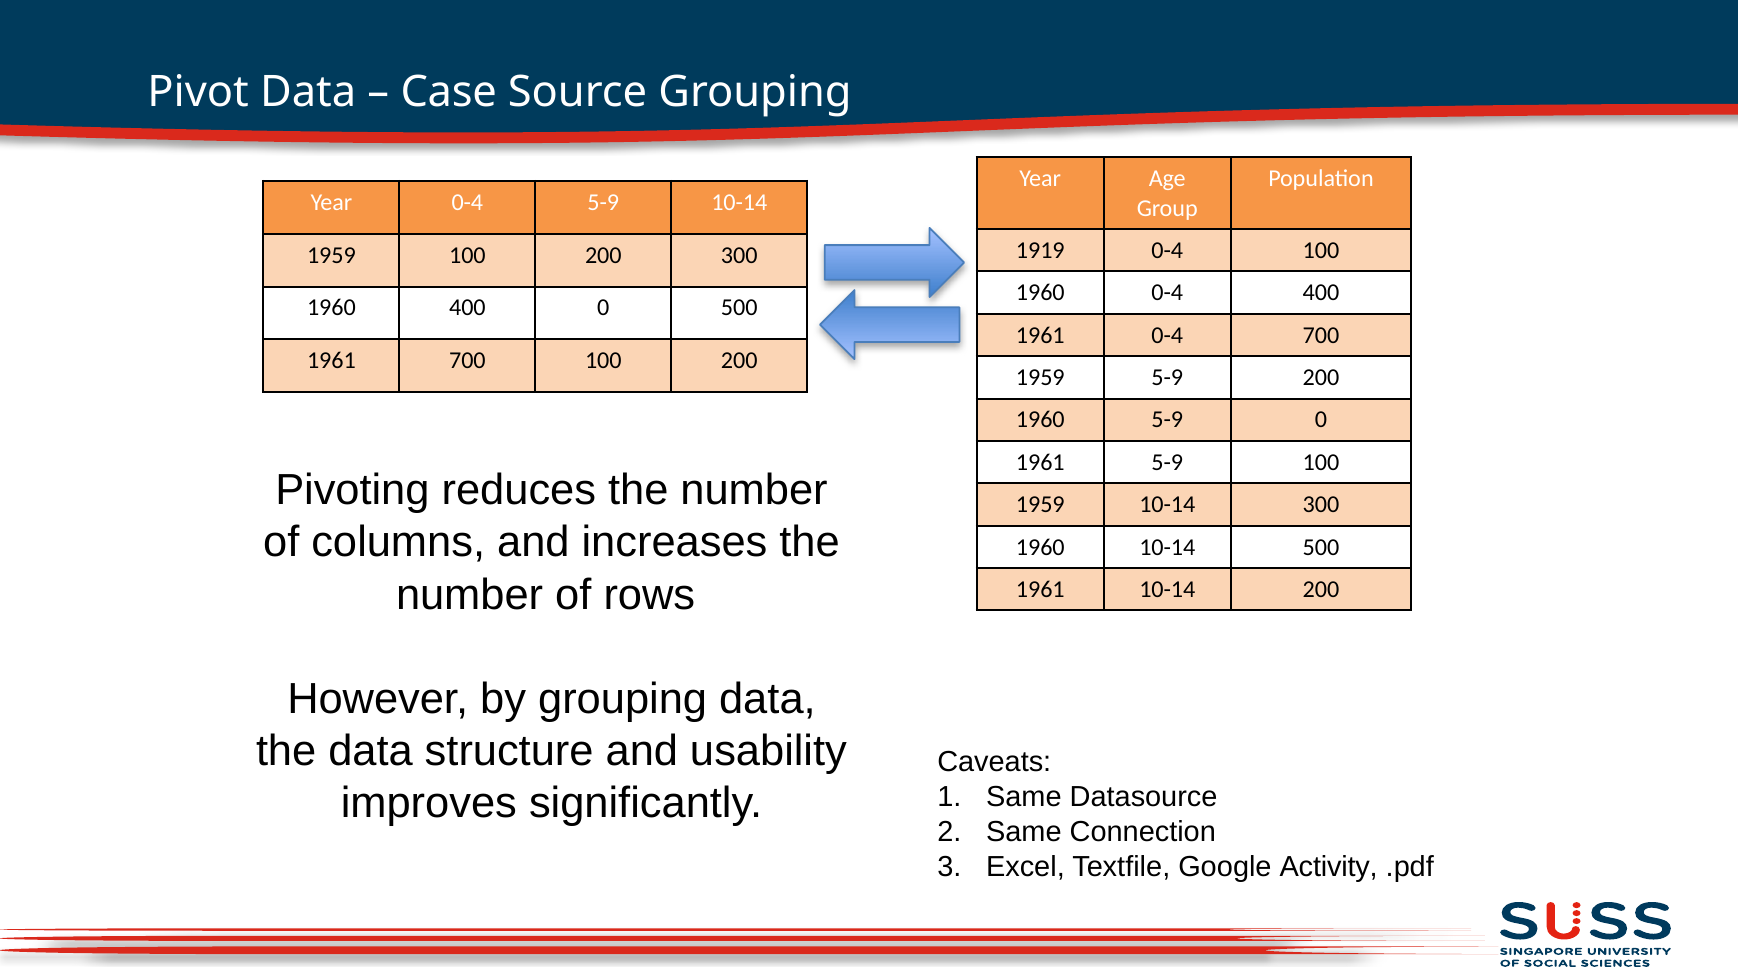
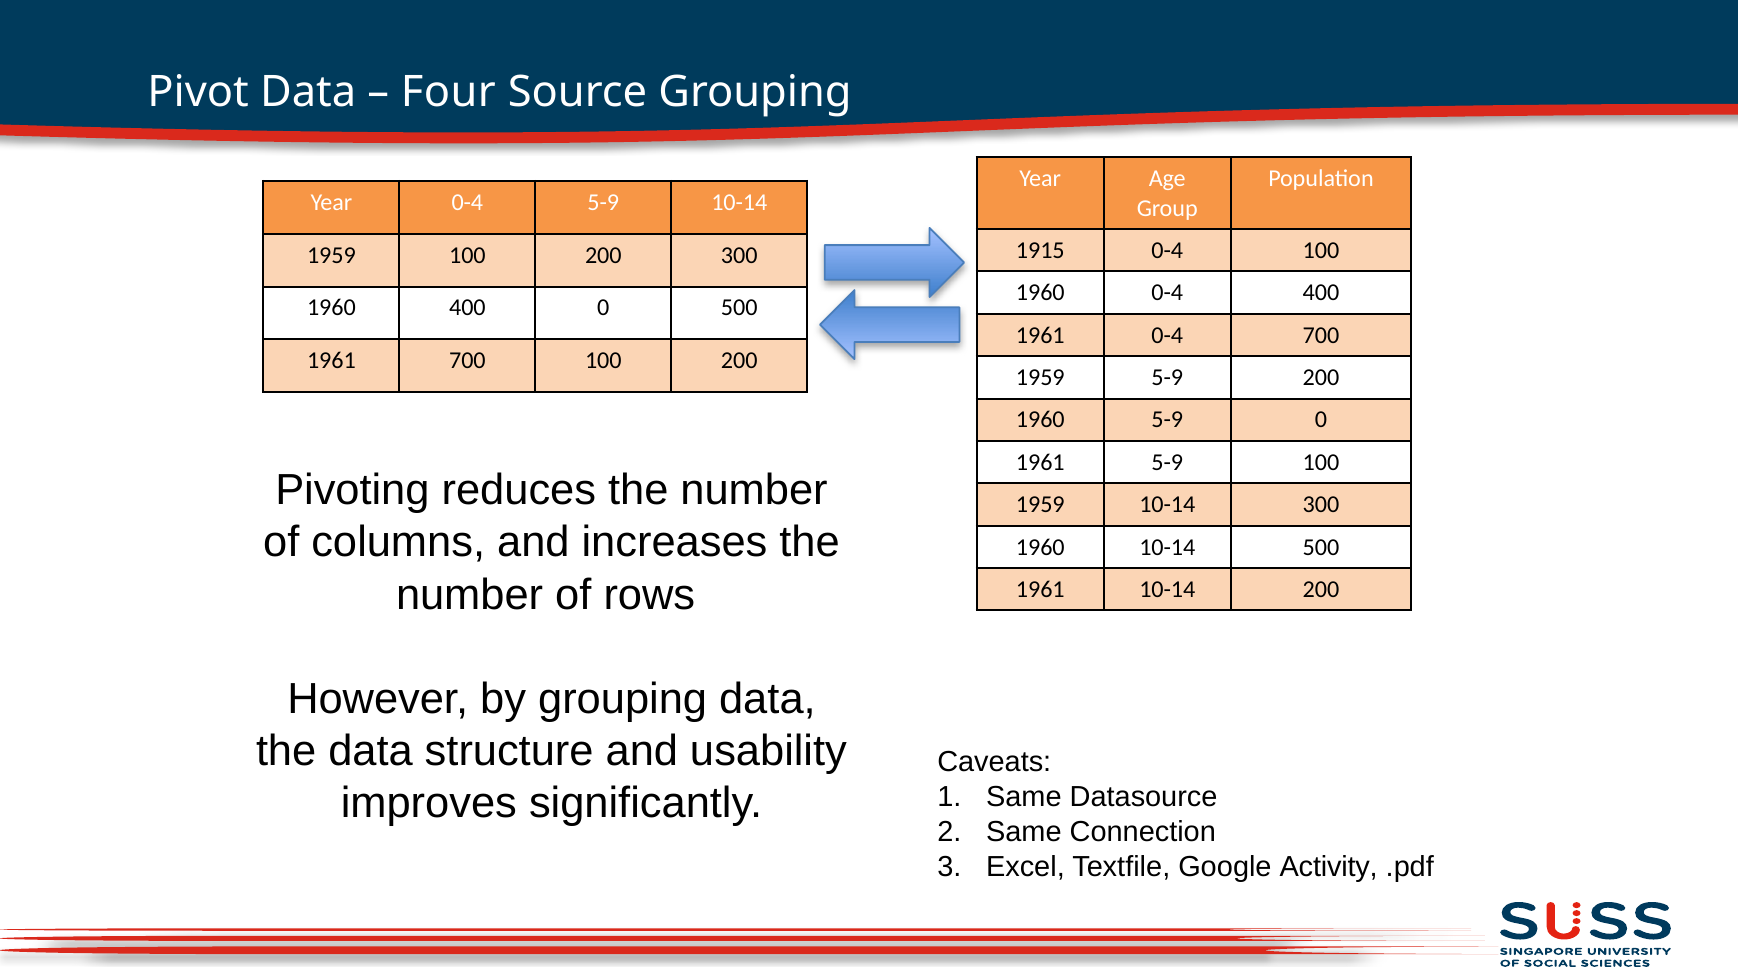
Case: Case -> Four
1919: 1919 -> 1915
